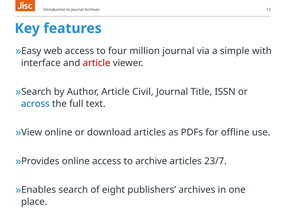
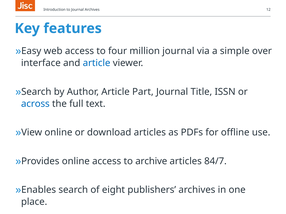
with: with -> over
article at (97, 63) colour: red -> blue
Civil: Civil -> Part
23/7: 23/7 -> 84/7
